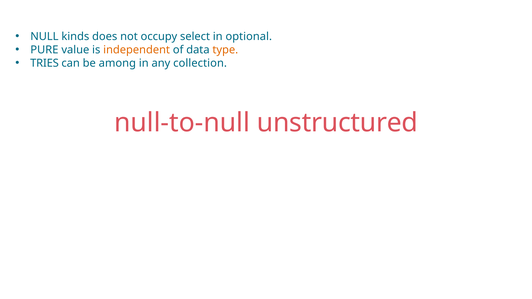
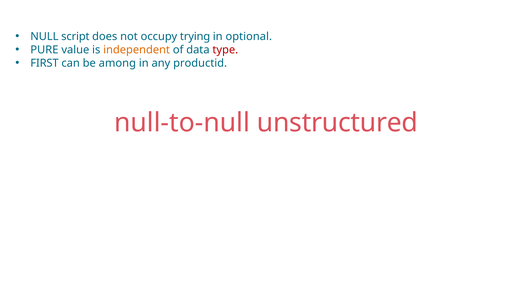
kinds: kinds -> script
select: select -> trying
type colour: orange -> red
TRIES: TRIES -> FIRST
collection: collection -> productid
